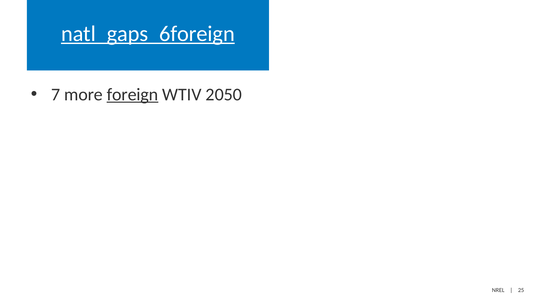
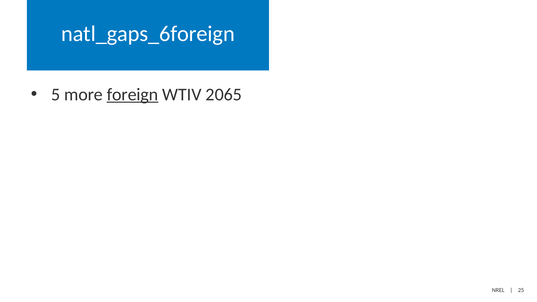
natl_gaps_6foreign underline: present -> none
7: 7 -> 5
2050: 2050 -> 2065
